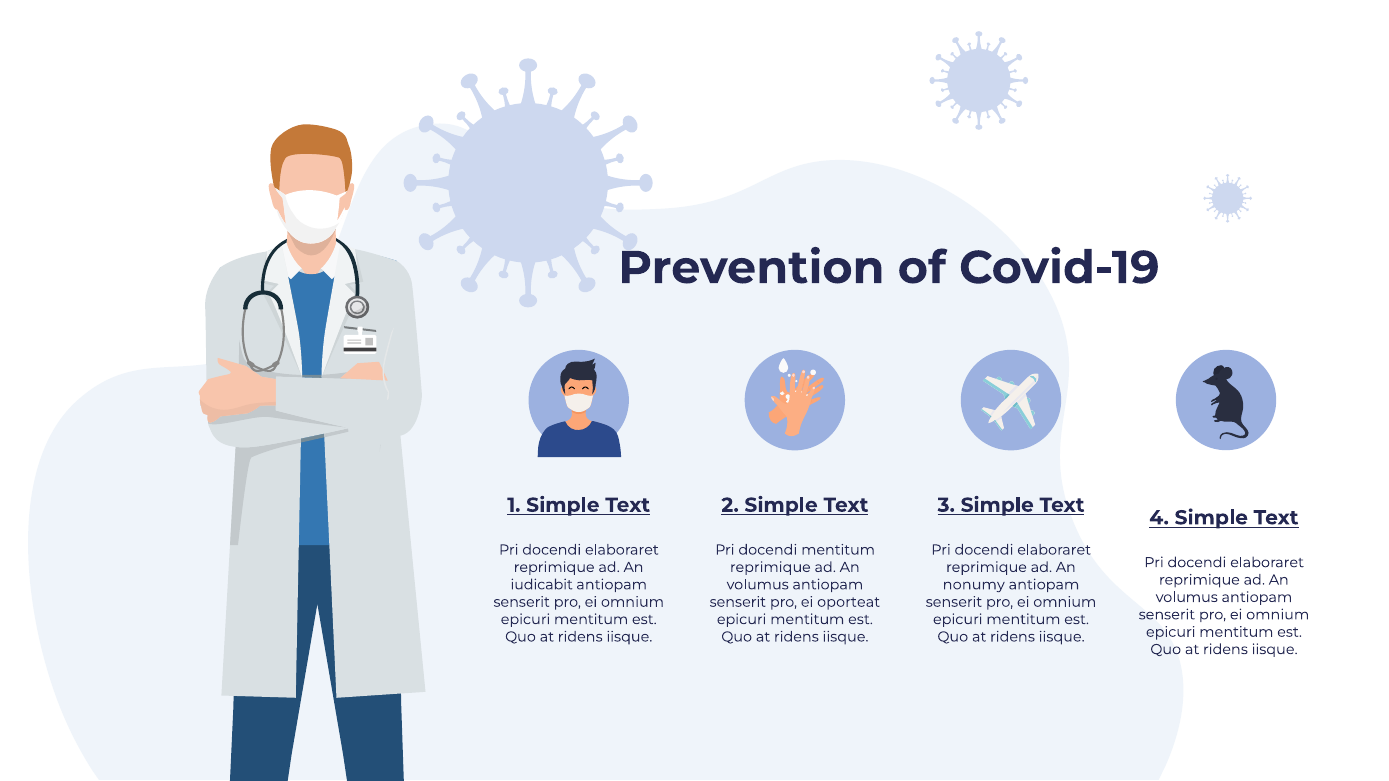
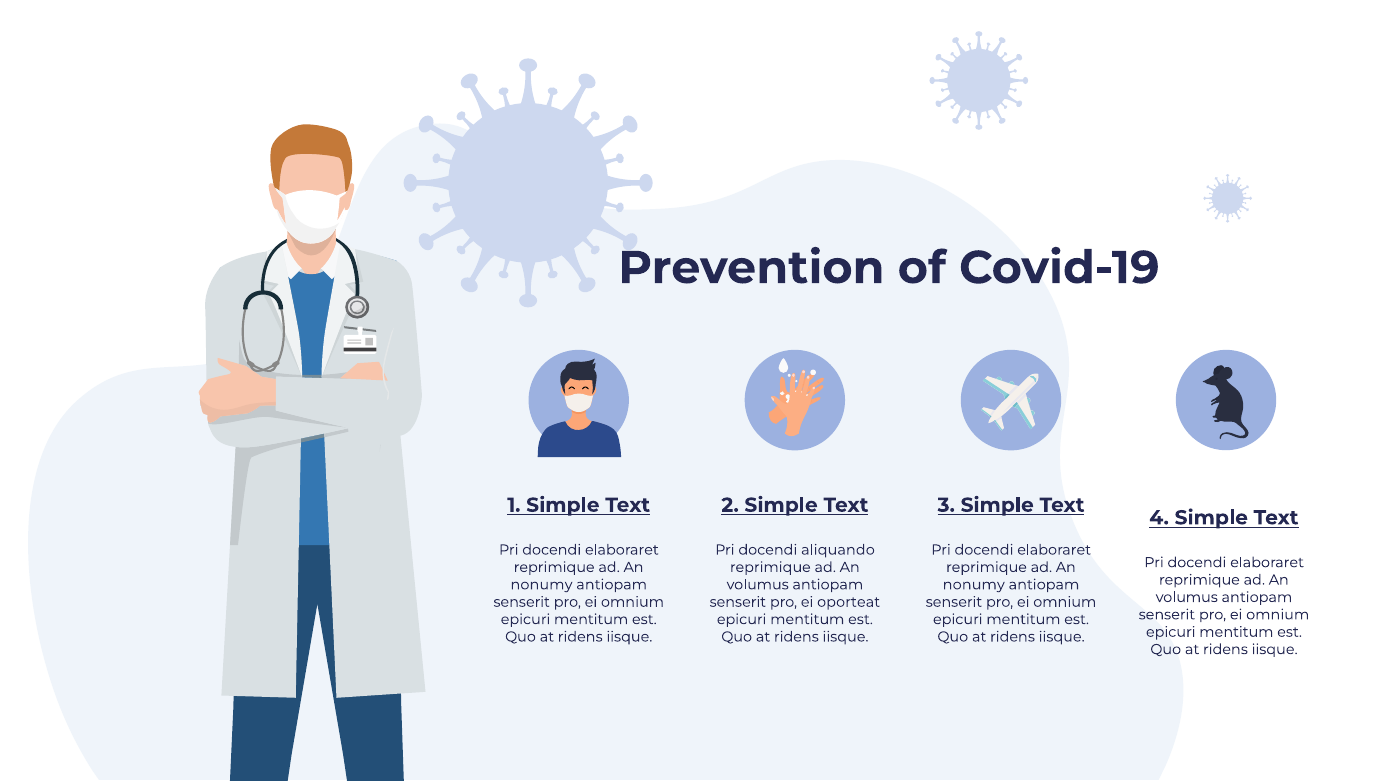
docendi mentitum: mentitum -> aliquando
iudicabit at (542, 585): iudicabit -> nonumy
